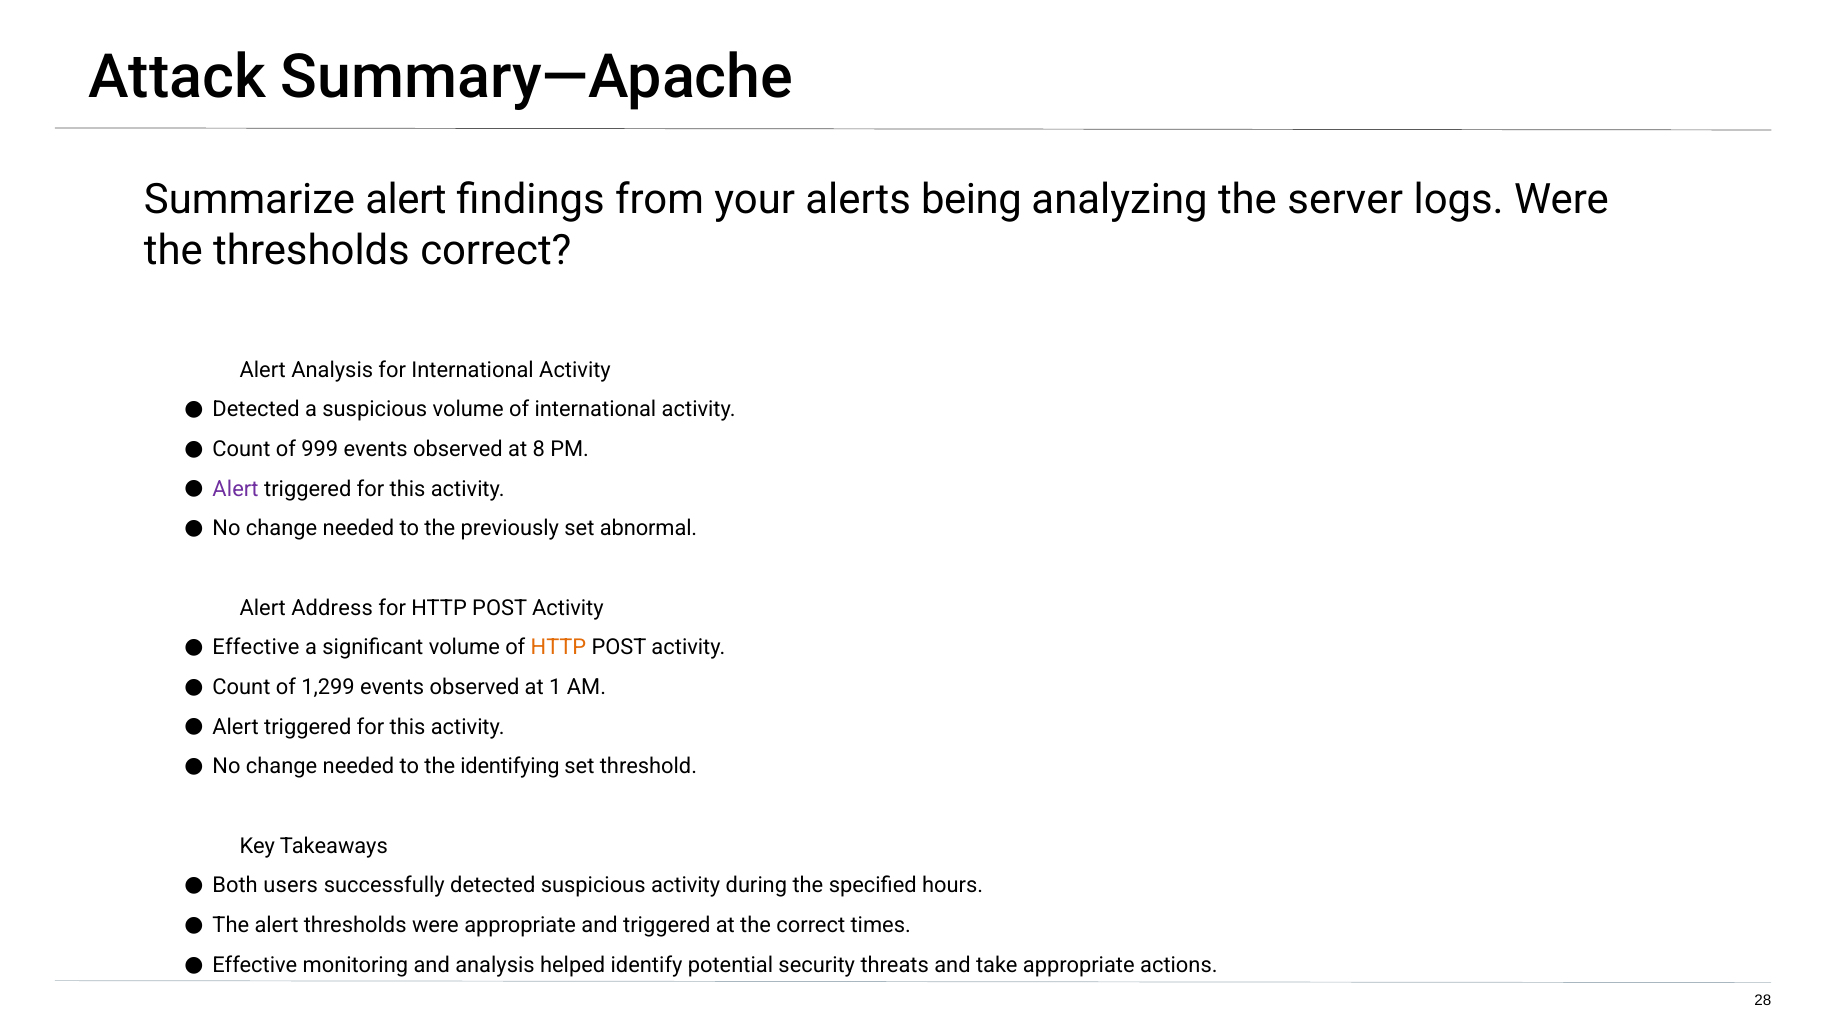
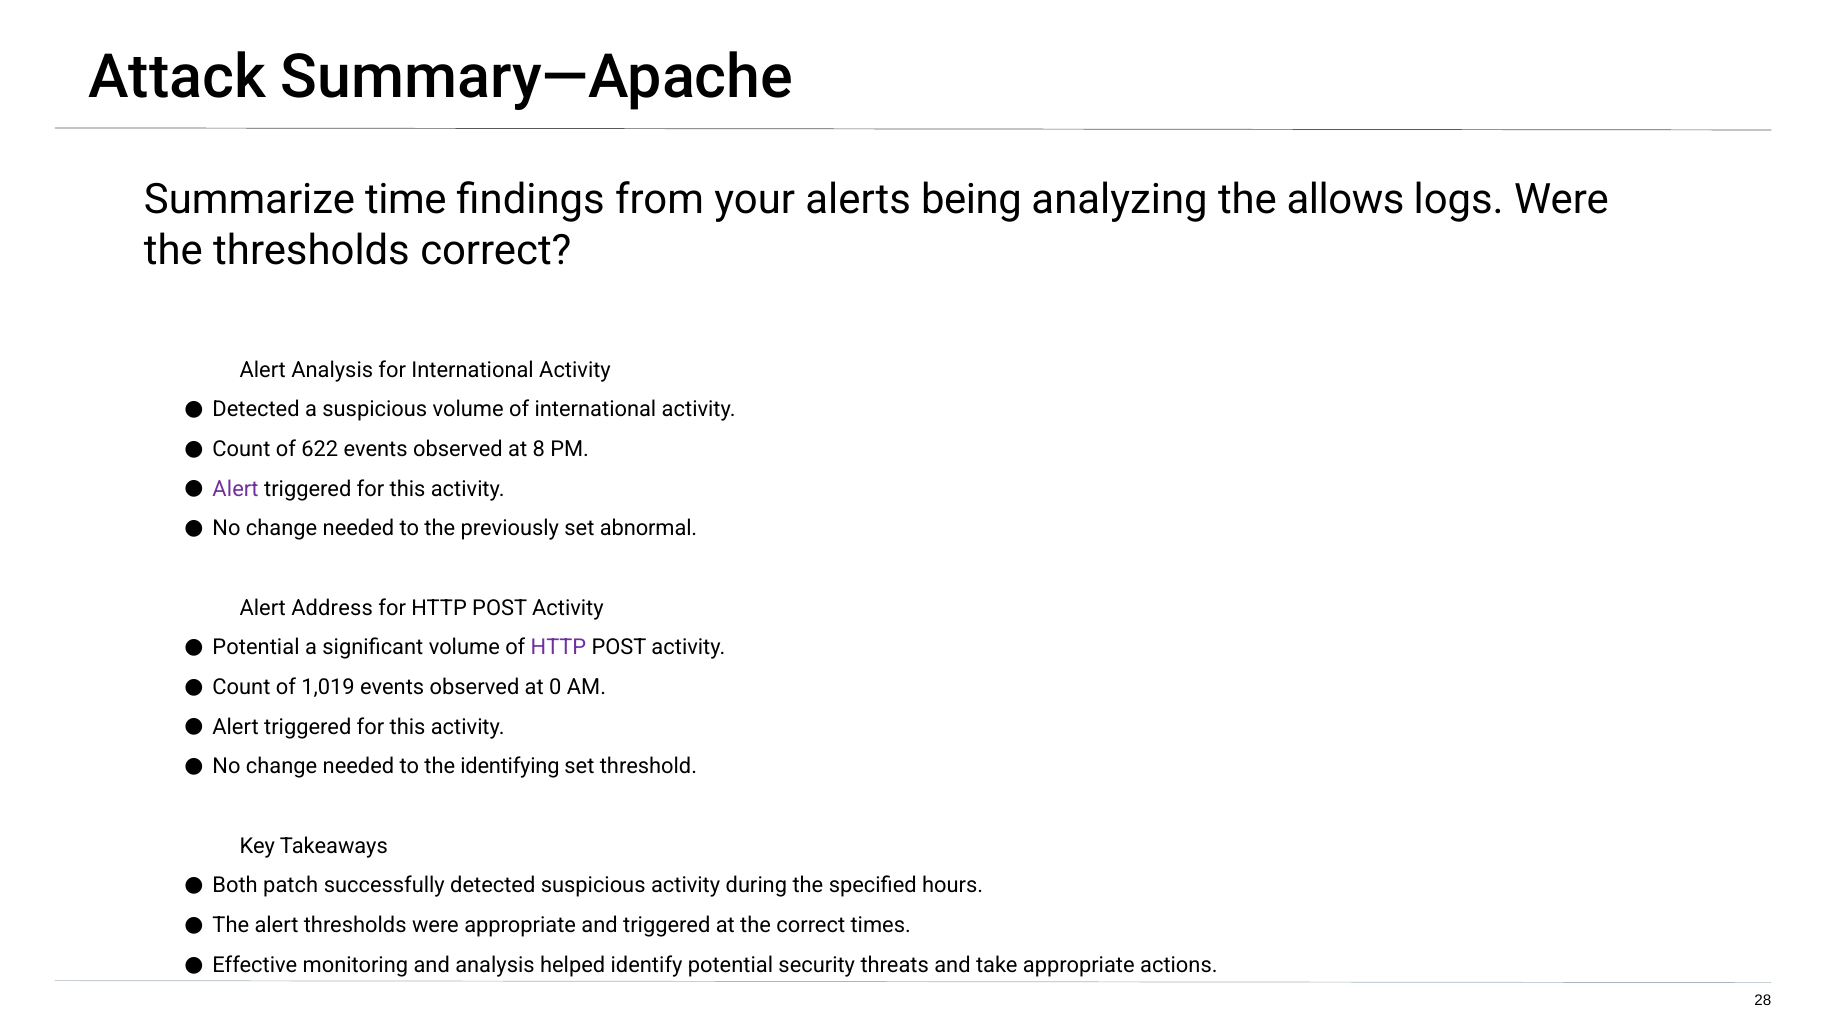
Summarize alert: alert -> time
server: server -> allows
999: 999 -> 622
Effective at (256, 647): Effective -> Potential
HTTP at (558, 647) colour: orange -> purple
1,299: 1,299 -> 1,019
1: 1 -> 0
users: users -> patch
